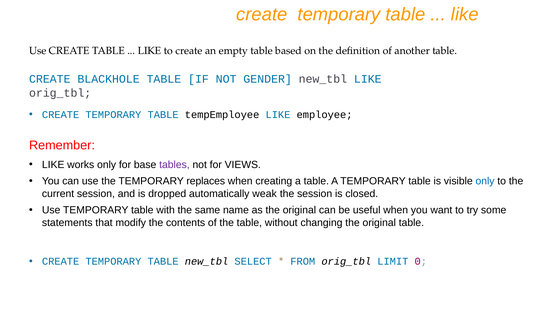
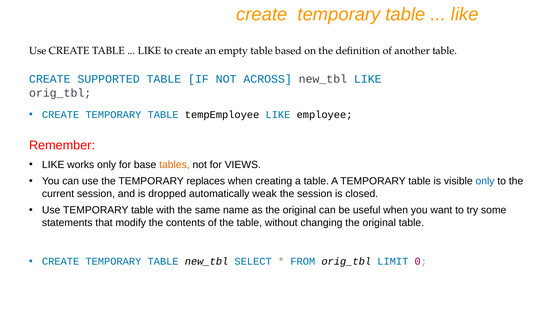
BLACKHOLE: BLACKHOLE -> SUPPORTED
GENDER: GENDER -> ACROSS
tables colour: purple -> orange
